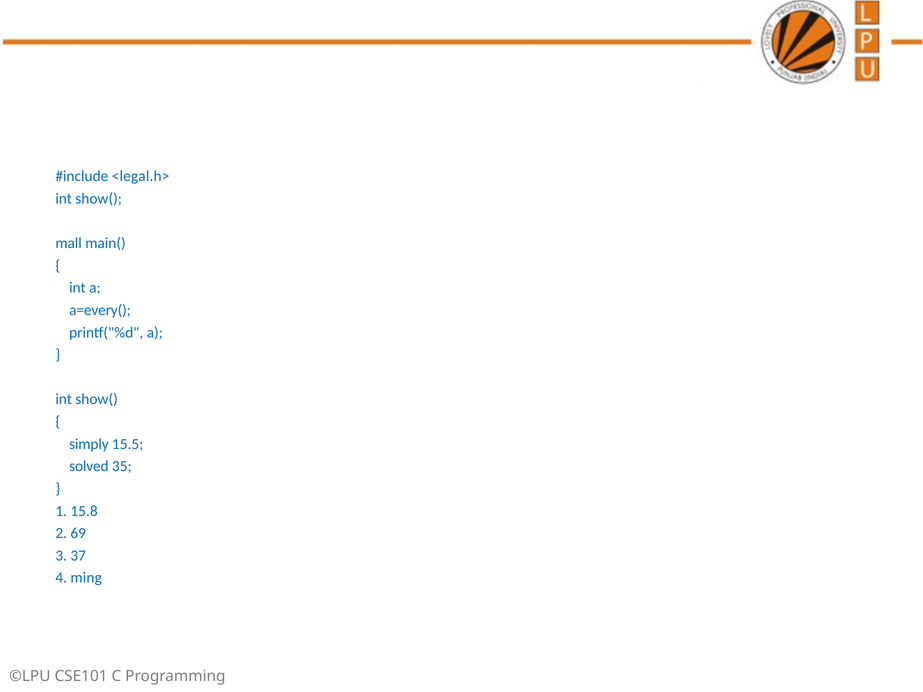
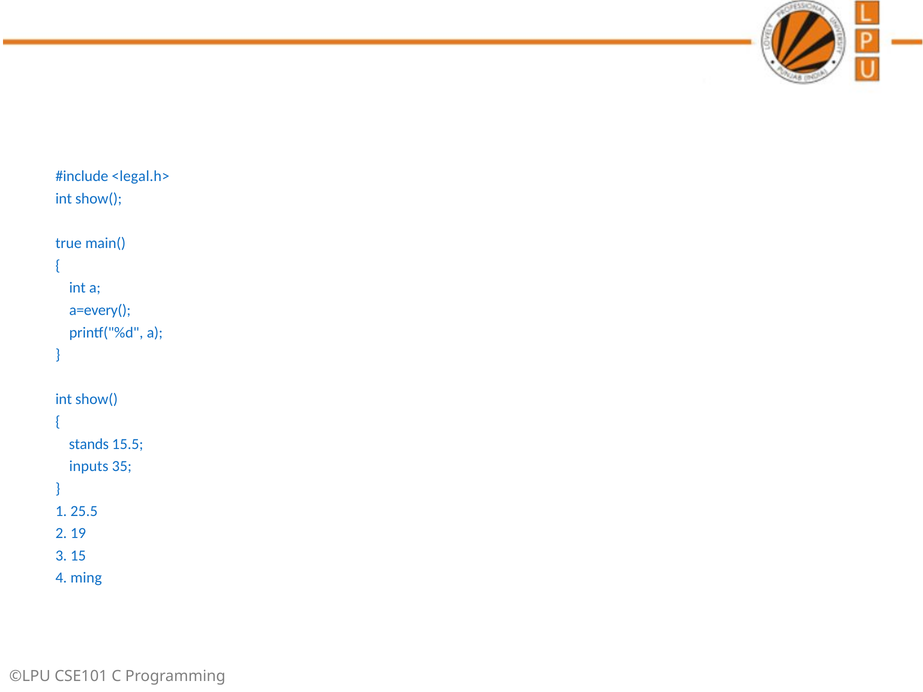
mall: mall -> true
simply: simply -> stands
solved: solved -> inputs
15.8: 15.8 -> 25.5
69: 69 -> 19
37: 37 -> 15
